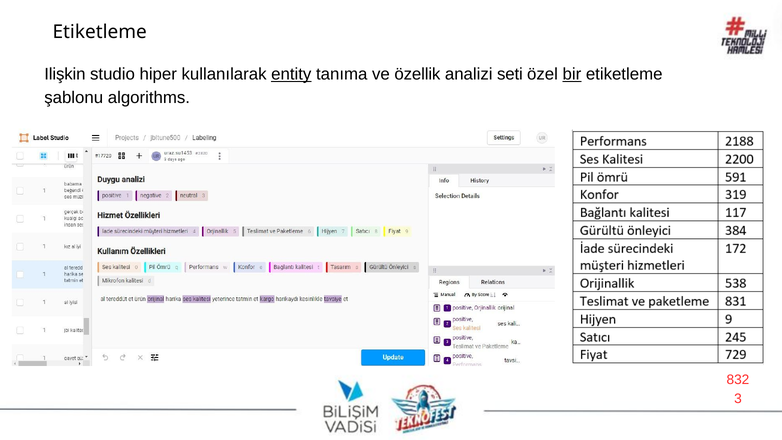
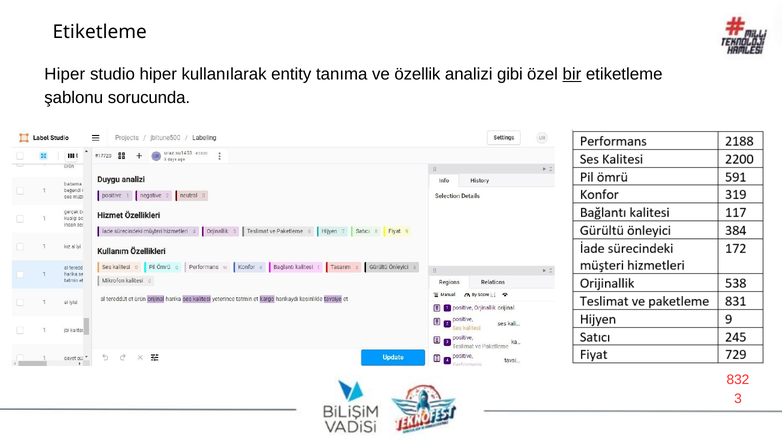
Ilişkin at (65, 74): Ilişkin -> Hiper
entity underline: present -> none
seti: seti -> gibi
algorithms: algorithms -> sorucunda
